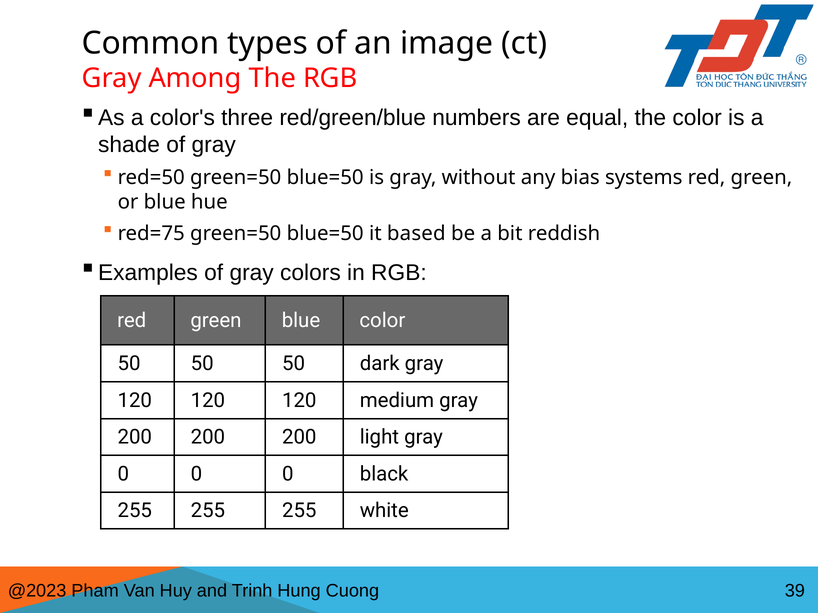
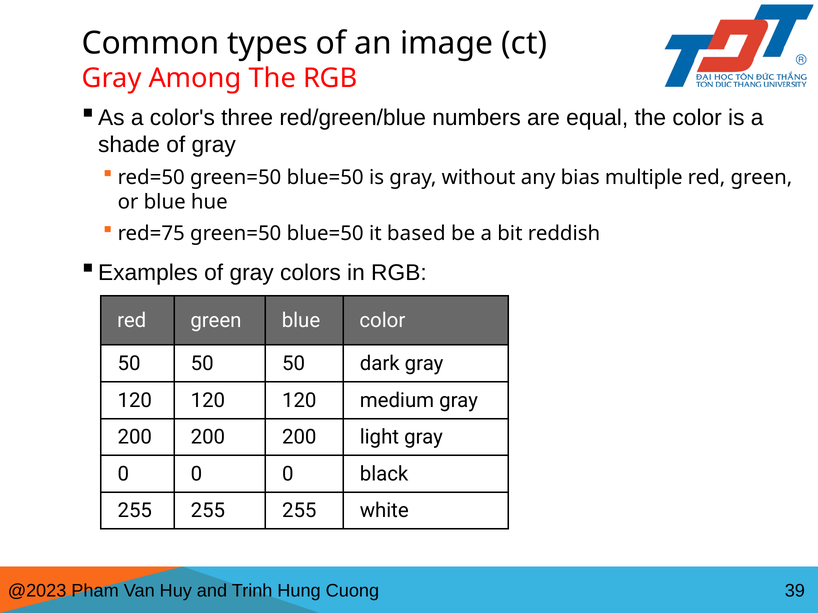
systems: systems -> multiple
